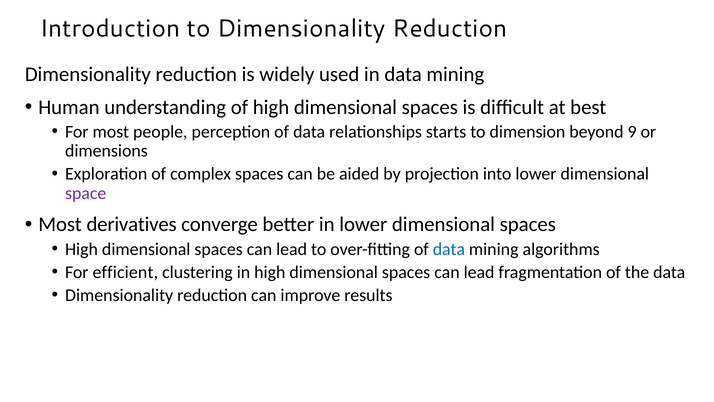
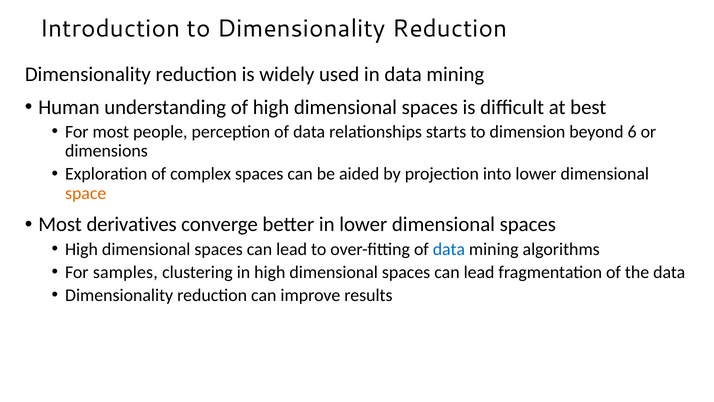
9: 9 -> 6
space colour: purple -> orange
efficient: efficient -> samples
